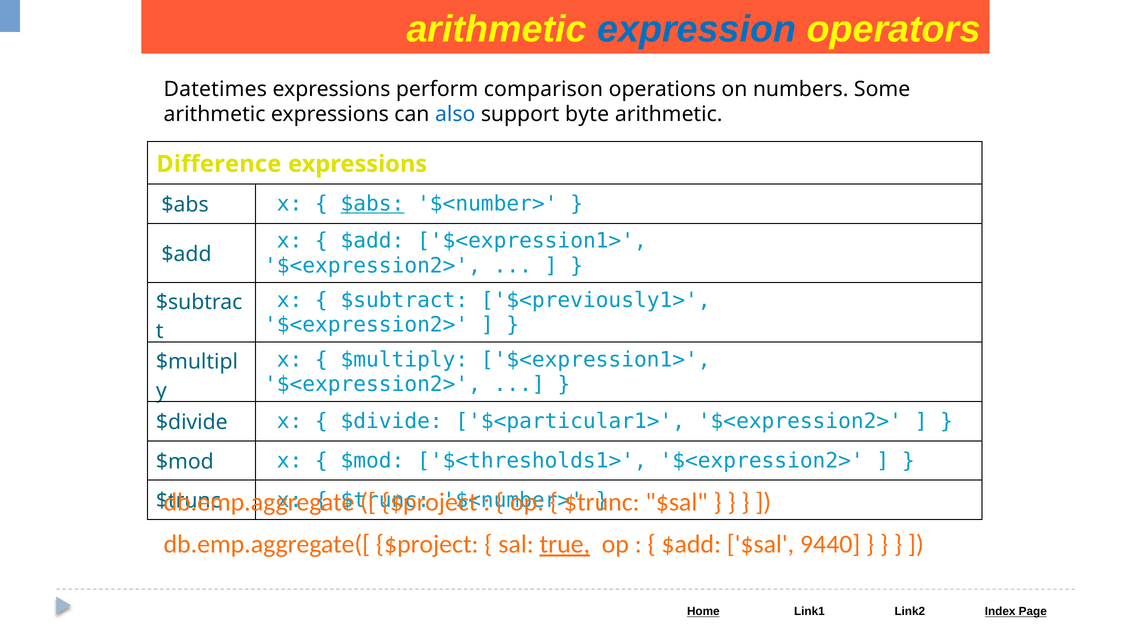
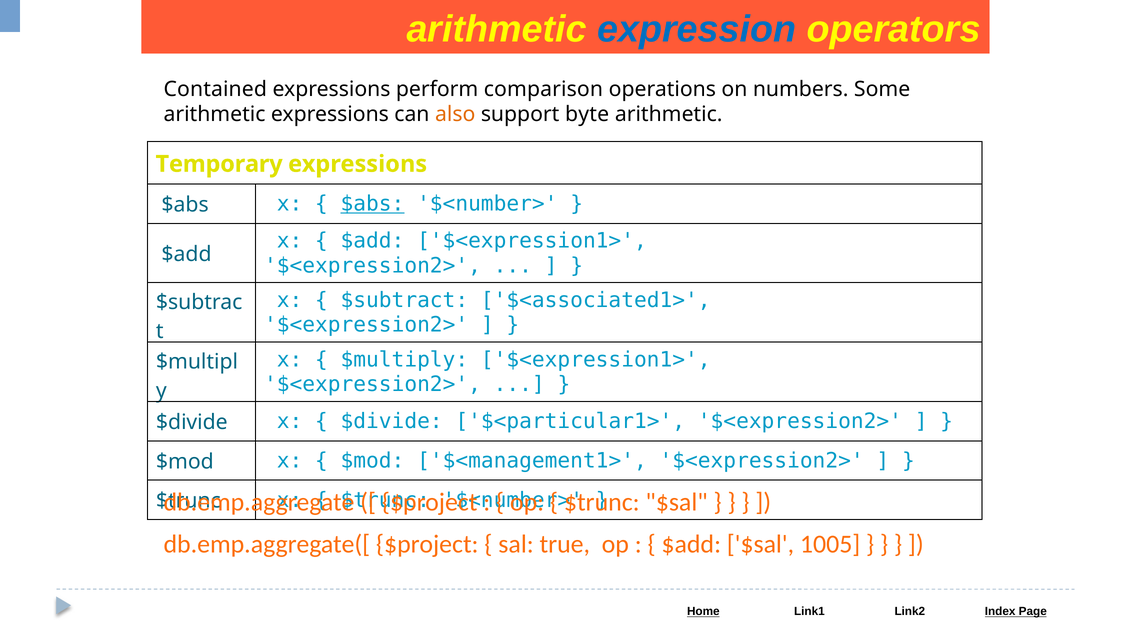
Datetimes: Datetimes -> Contained
also colour: blue -> orange
Difference: Difference -> Temporary
$<previously1>: $<previously1> -> $<associated1>
$<thresholds1>: $<thresholds1> -> $<management1>
true underline: present -> none
9440: 9440 -> 1005
